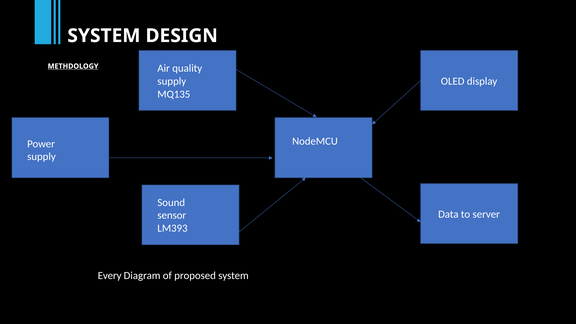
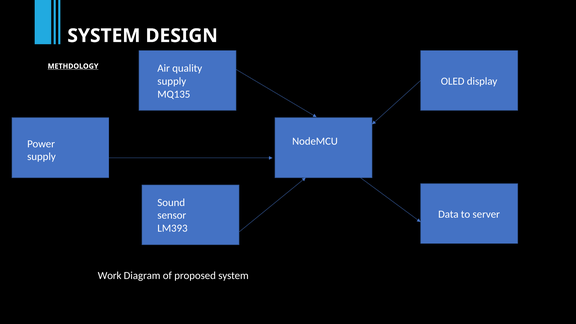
Every: Every -> Work
